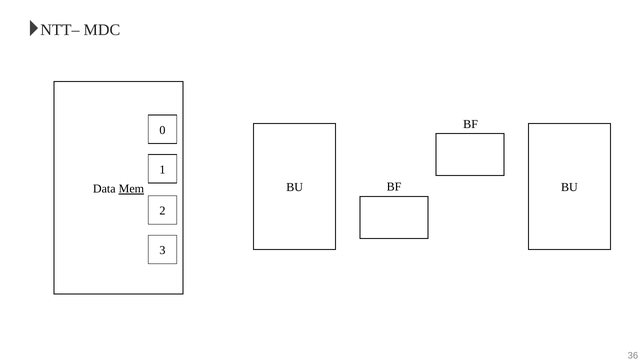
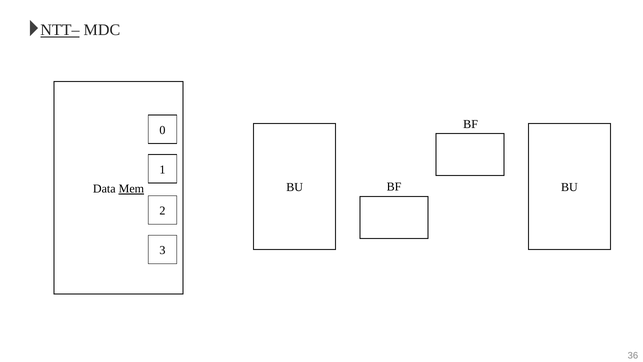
NTT– underline: none -> present
